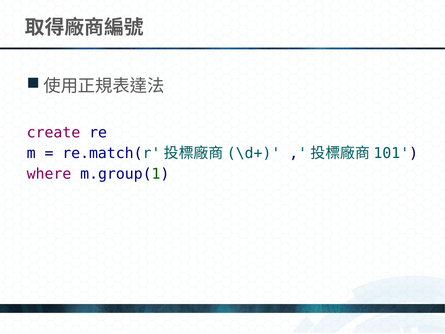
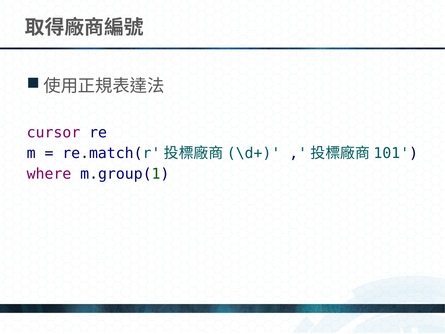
create: create -> cursor
